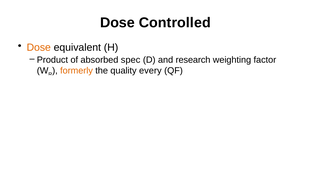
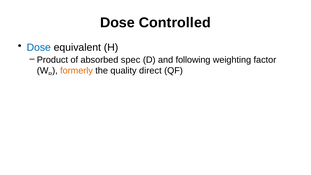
Dose at (39, 48) colour: orange -> blue
research: research -> following
every: every -> direct
